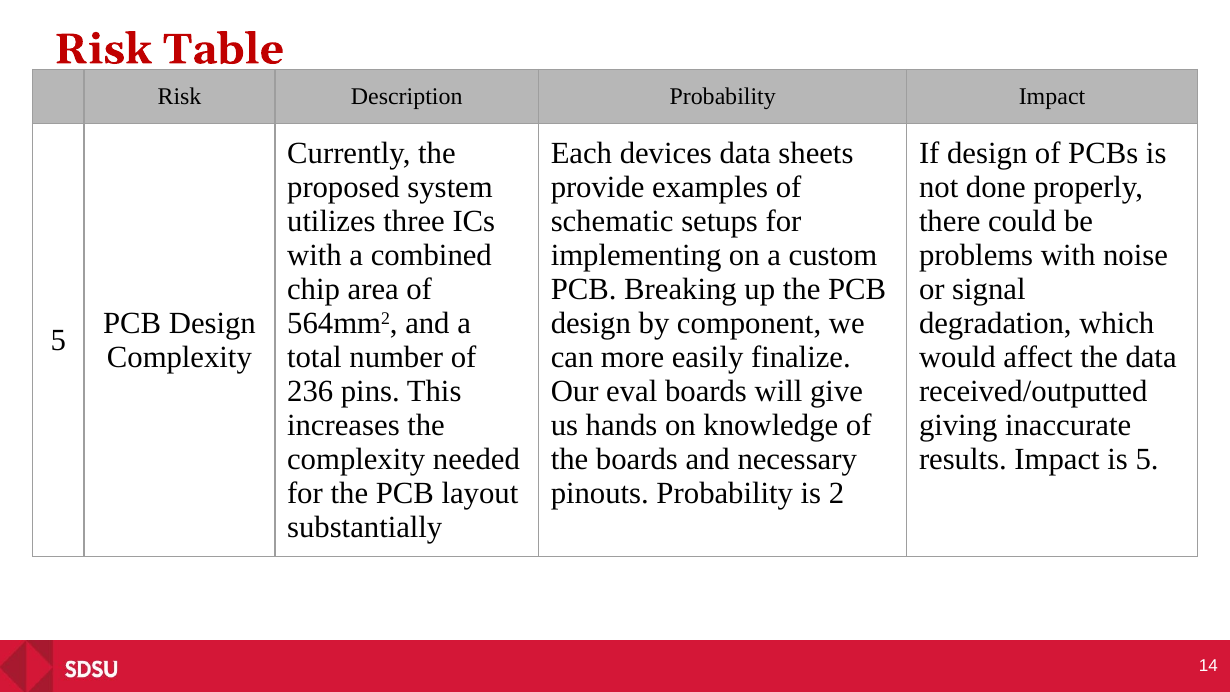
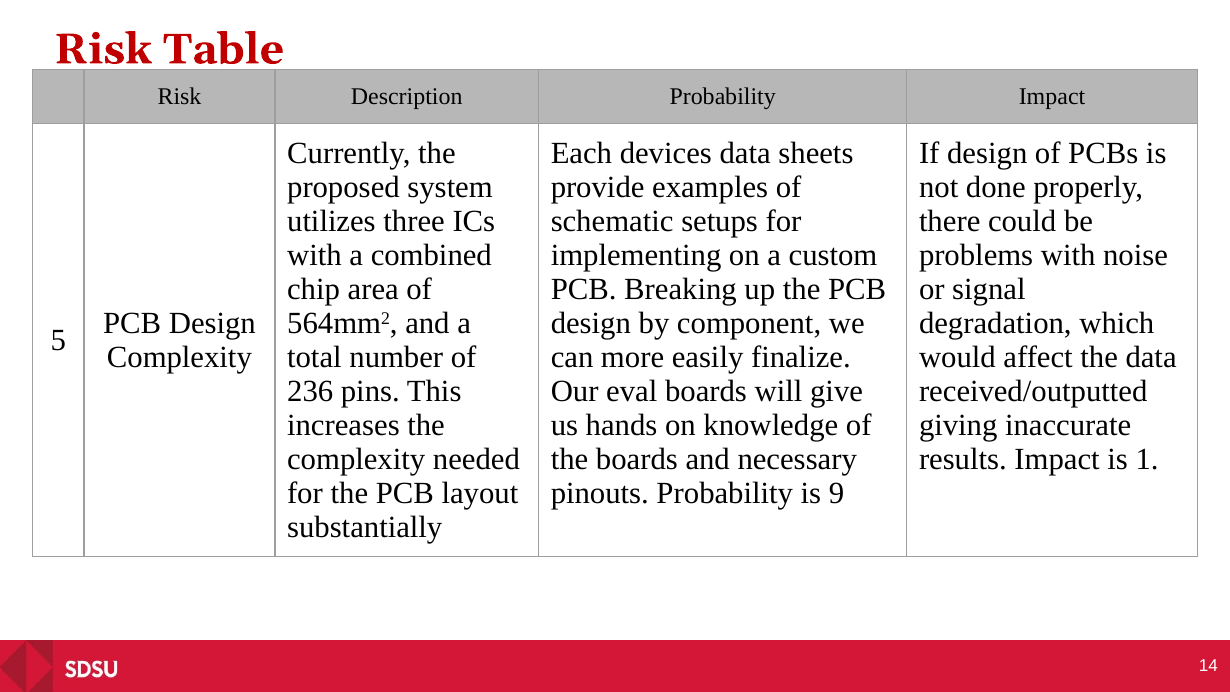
is 5: 5 -> 1
2: 2 -> 9
